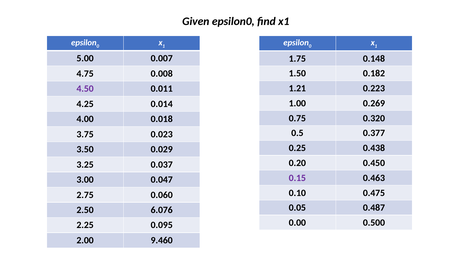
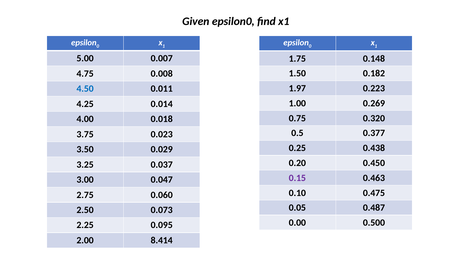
1.21: 1.21 -> 1.97
4.50 colour: purple -> blue
6.076: 6.076 -> 0.073
9.460: 9.460 -> 8.414
